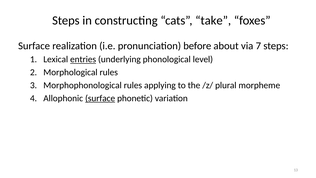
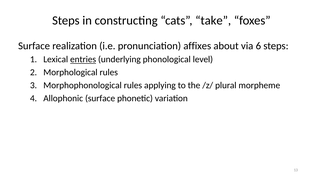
before: before -> affixes
7: 7 -> 6
surface at (100, 98) underline: present -> none
